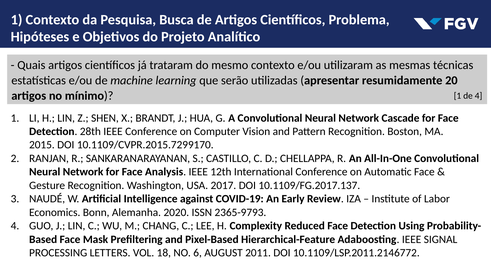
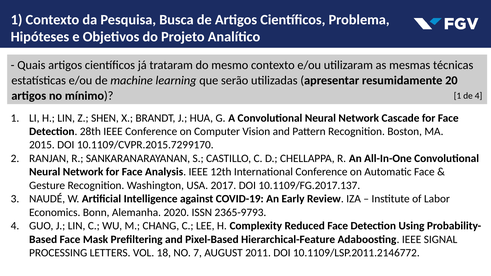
6: 6 -> 7
